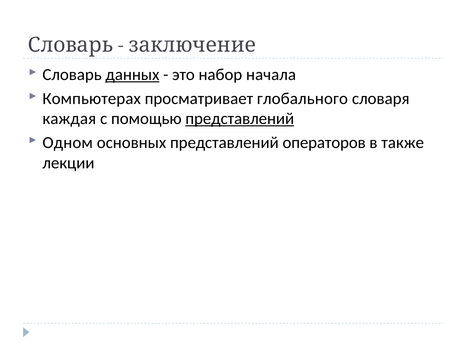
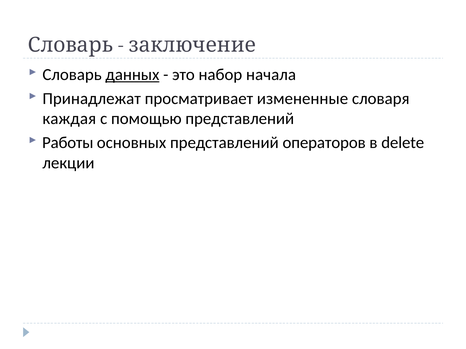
Компьютерах: Компьютерах -> Принадлежат
глобального: глобального -> измененные
представлений at (240, 119) underline: present -> none
Одном: Одном -> Работы
также: также -> delete
